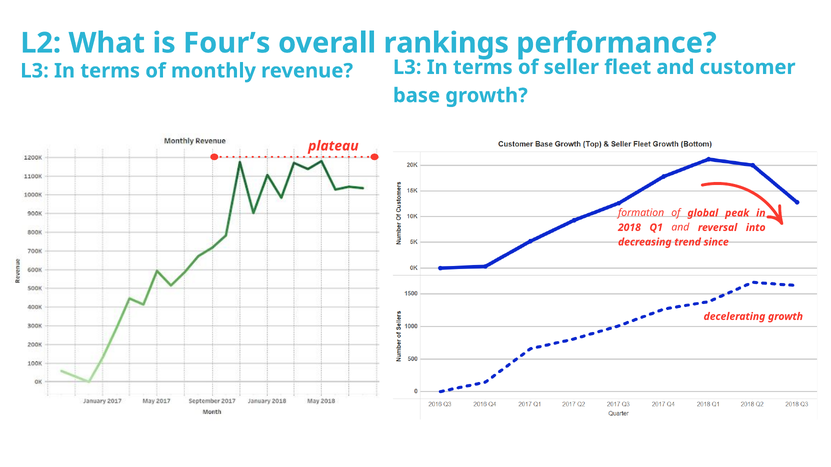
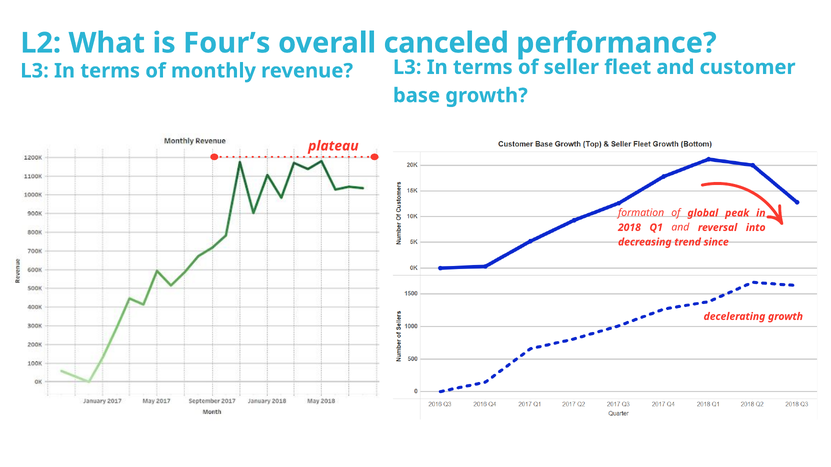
rankings: rankings -> canceled
